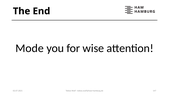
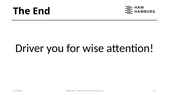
Mode: Mode -> Driver
